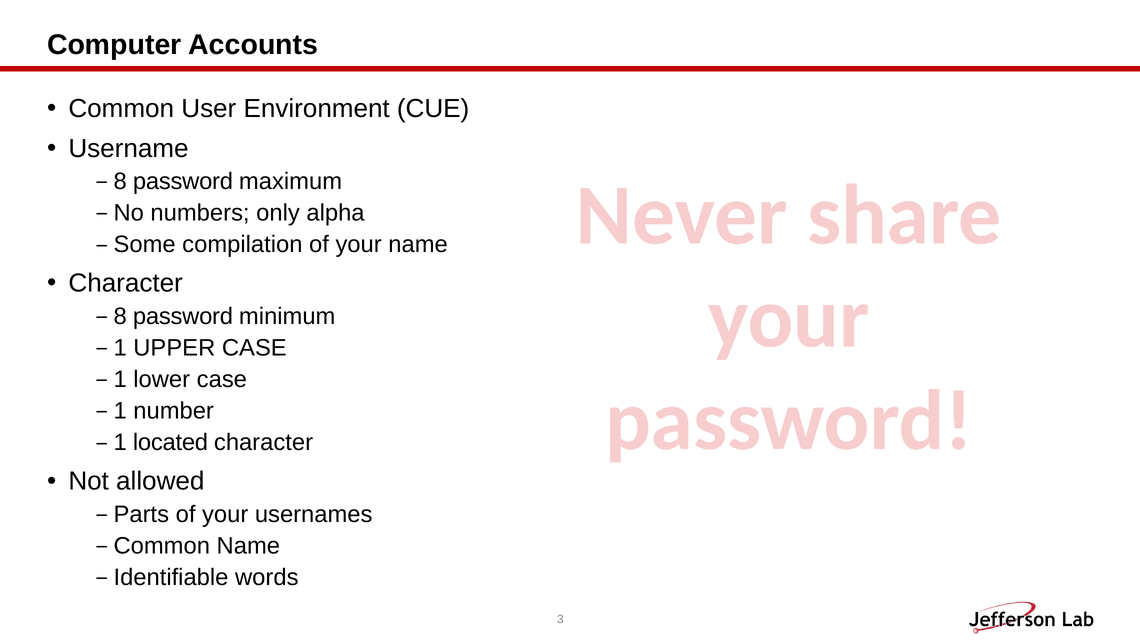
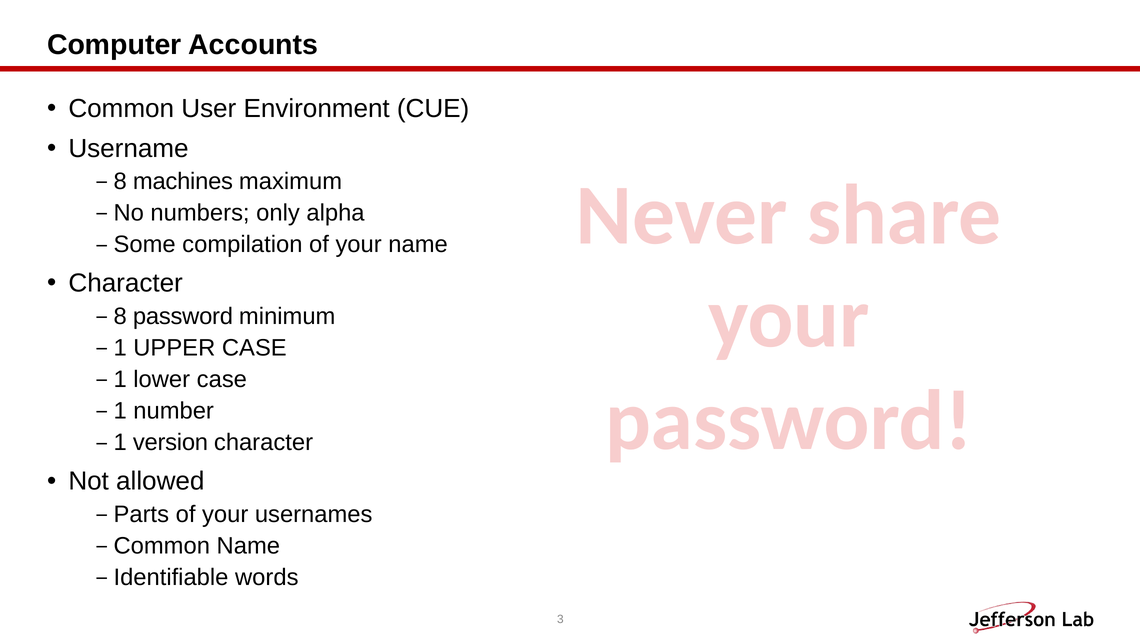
password at (183, 181): password -> machines
located: located -> version
